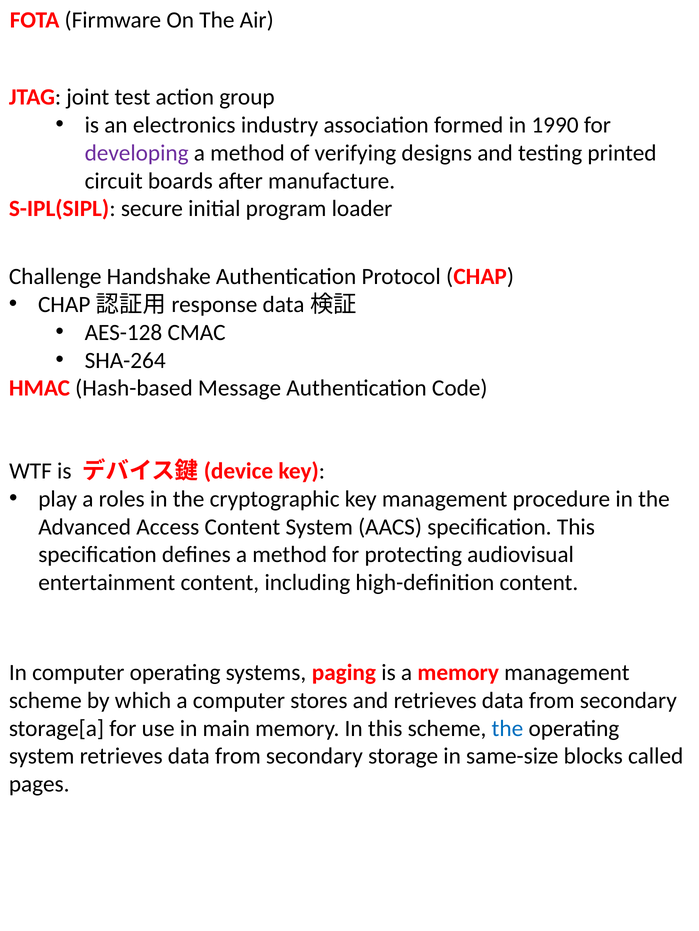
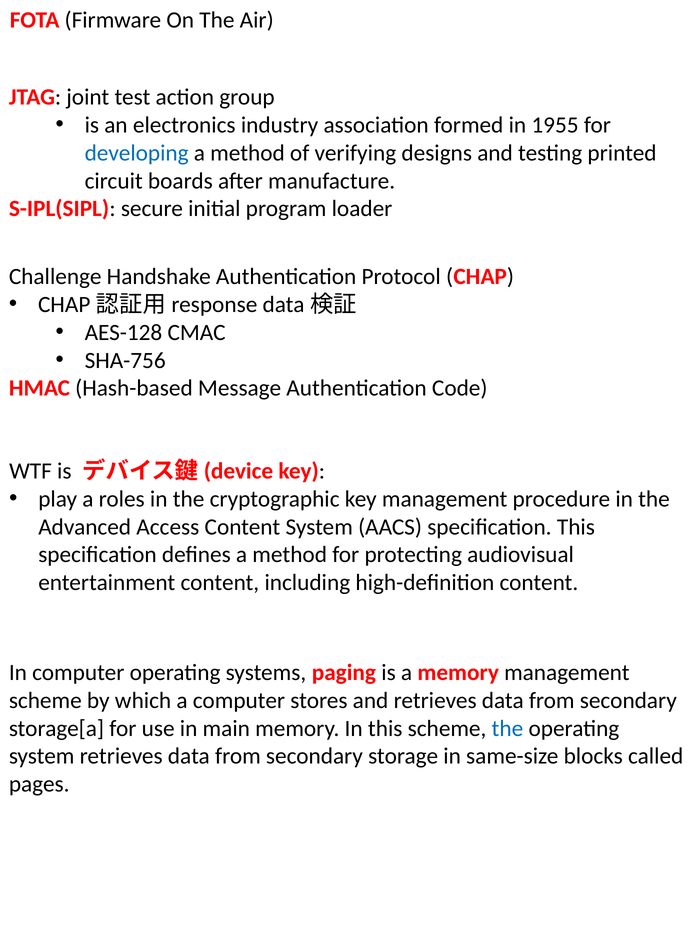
1990: 1990 -> 1955
developing colour: purple -> blue
SHA-264: SHA-264 -> SHA-756
